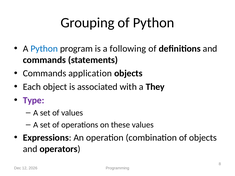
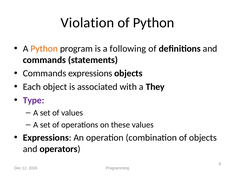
Grouping: Grouping -> Violation
Python at (44, 49) colour: blue -> orange
Commands application: application -> expressions
